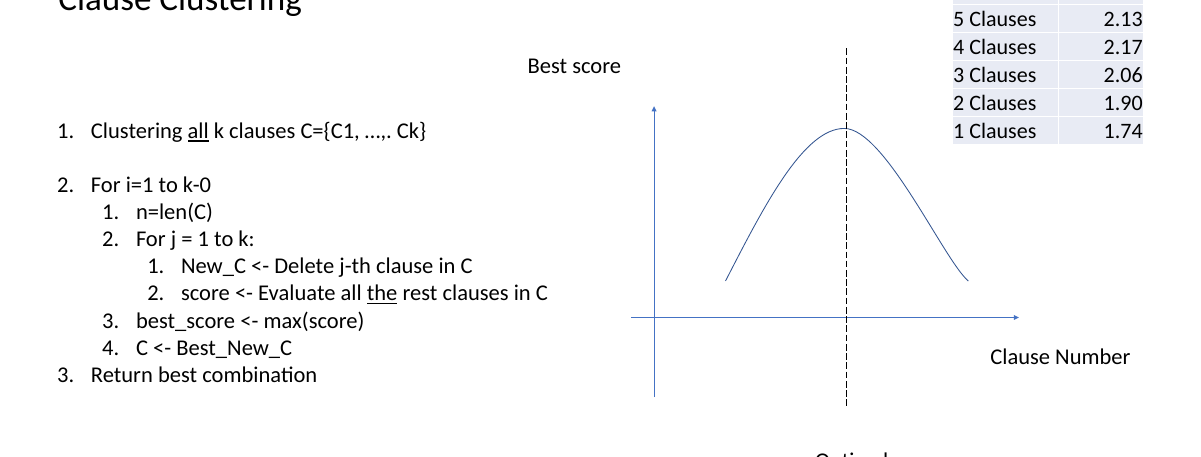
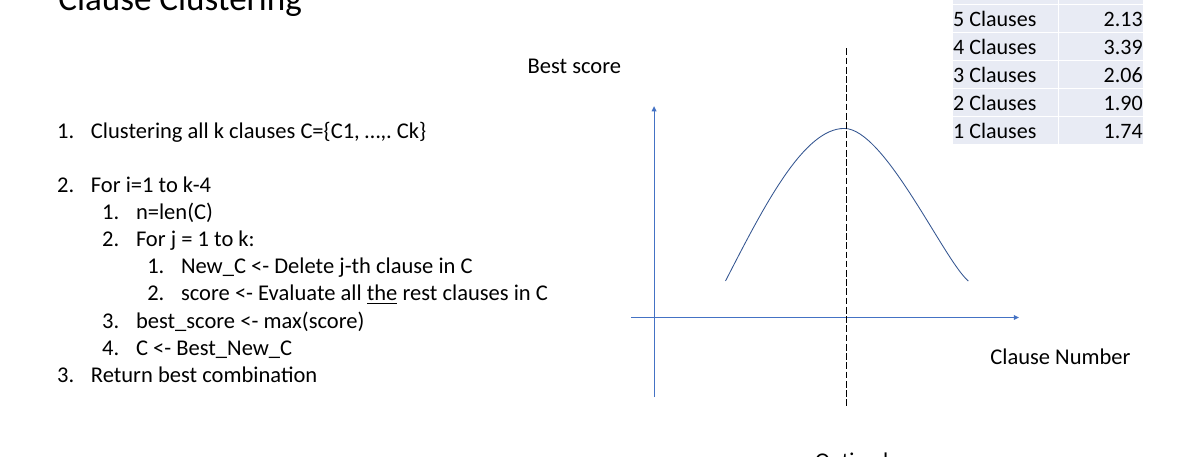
2.17: 2.17 -> 3.39
all at (198, 132) underline: present -> none
k-0: k-0 -> k-4
